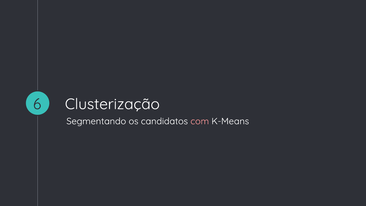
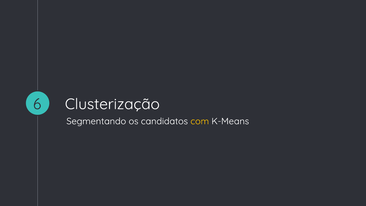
com colour: pink -> yellow
